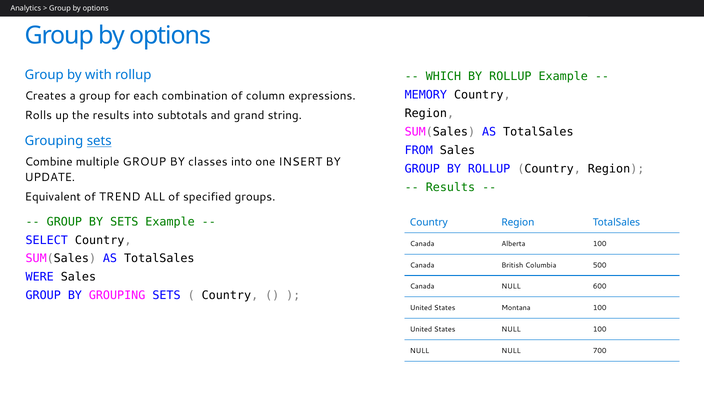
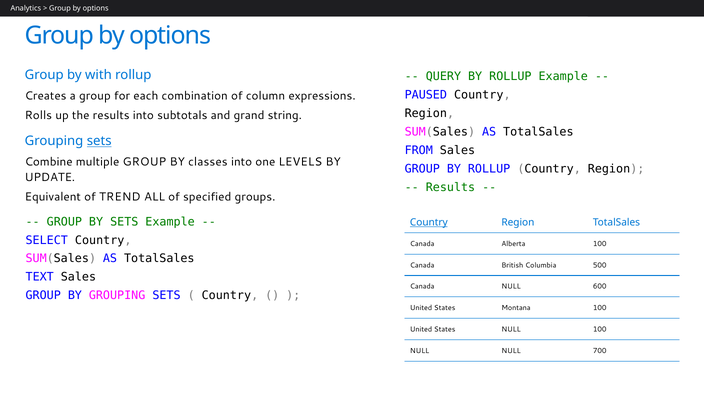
WHICH: WHICH -> QUERY
MEMORY: MEMORY -> PAUSED
INSERT: INSERT -> LEVELS
Country at (429, 223) underline: none -> present
WERE: WERE -> TEXT
